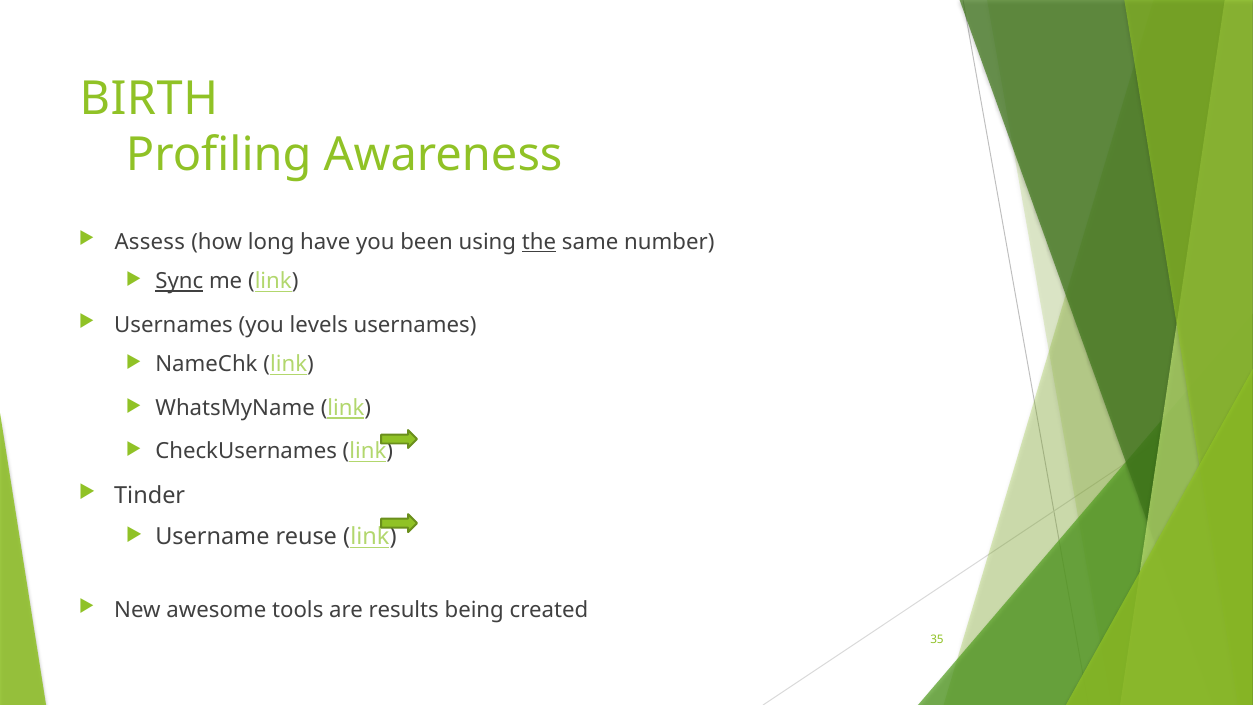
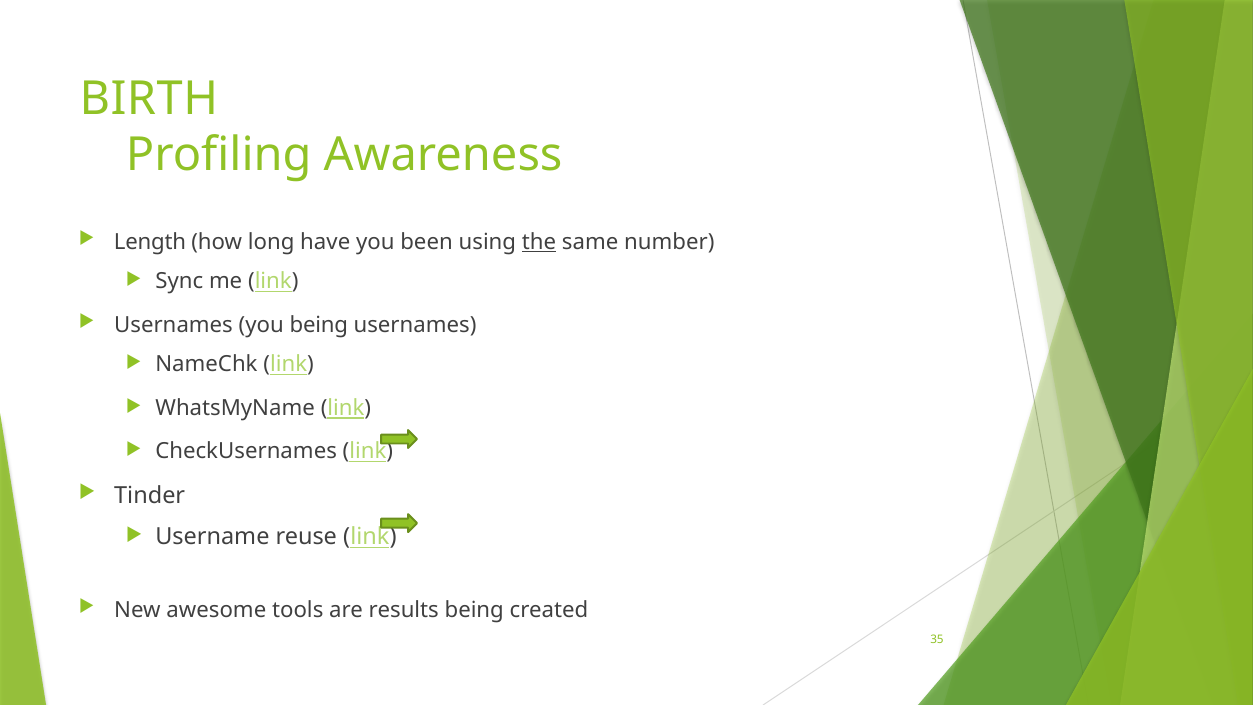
Assess: Assess -> Length
Sync underline: present -> none
you levels: levels -> being
